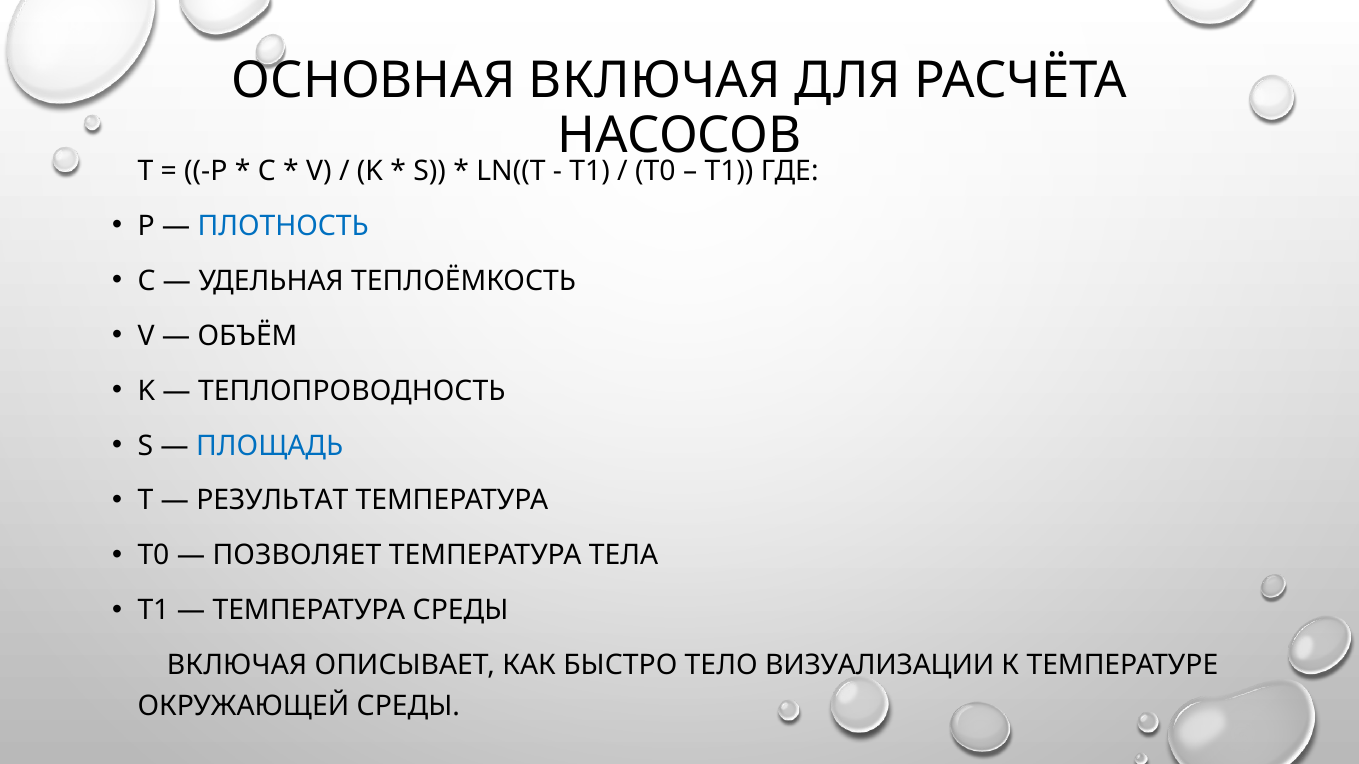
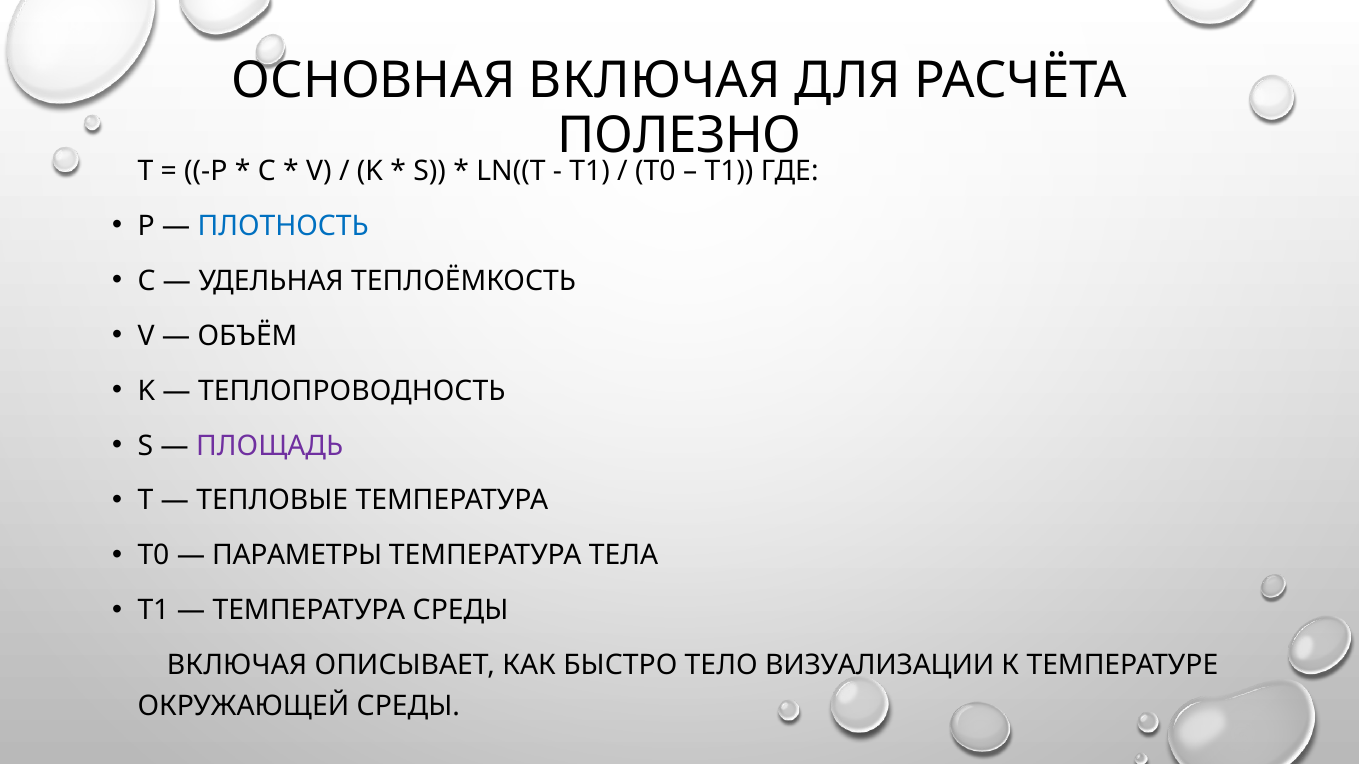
НАСОСОВ: НАСОСОВ -> ПОЛЕЗНО
ПЛОЩАДЬ colour: blue -> purple
РЕЗУЛЬТАТ: РЕЗУЛЬТАТ -> ТЕПЛОВЫЕ
ПОЗВОЛЯЕТ: ПОЗВОЛЯЕТ -> ПАРАМЕТРЫ
